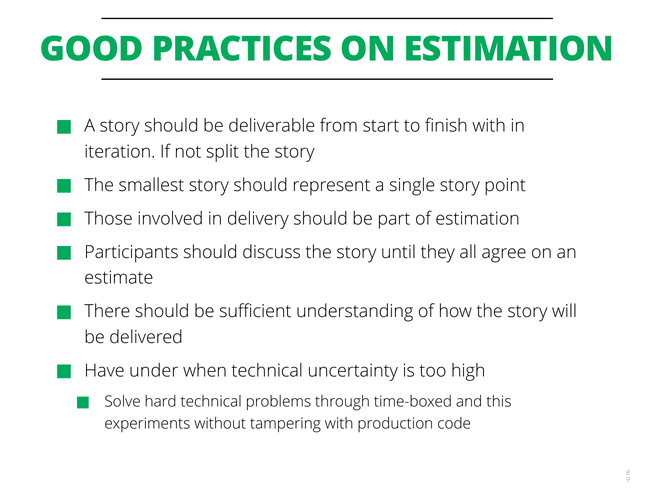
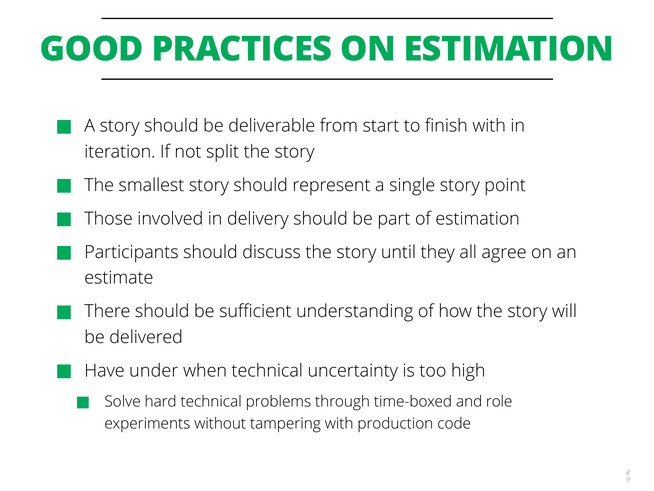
this: this -> role
